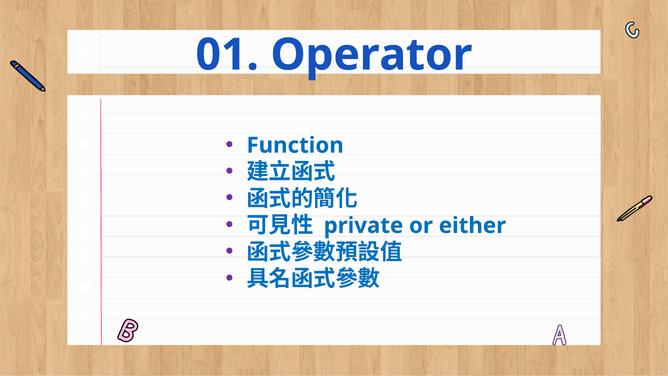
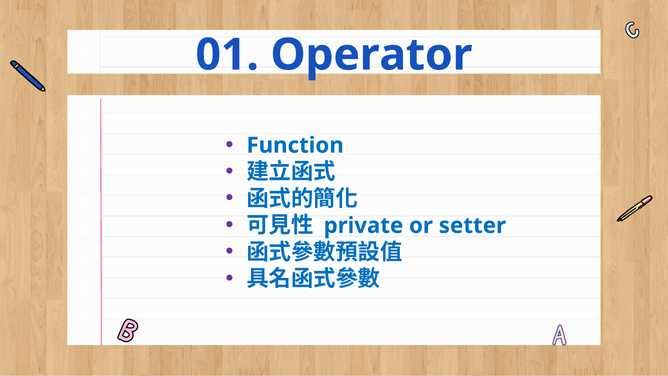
either: either -> setter
